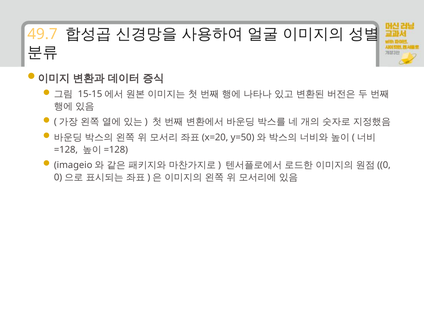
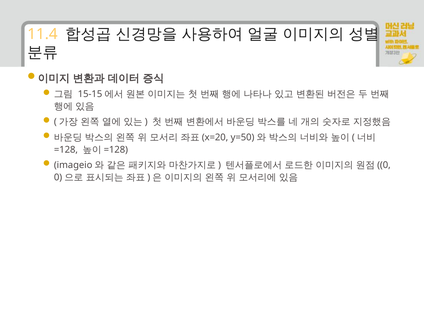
49.7: 49.7 -> 11.4
